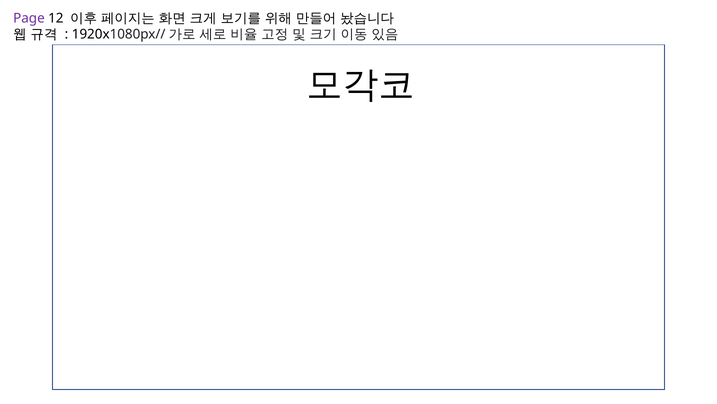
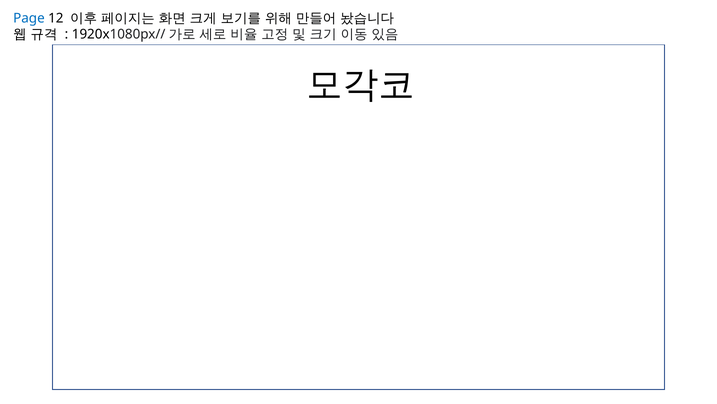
Page colour: purple -> blue
